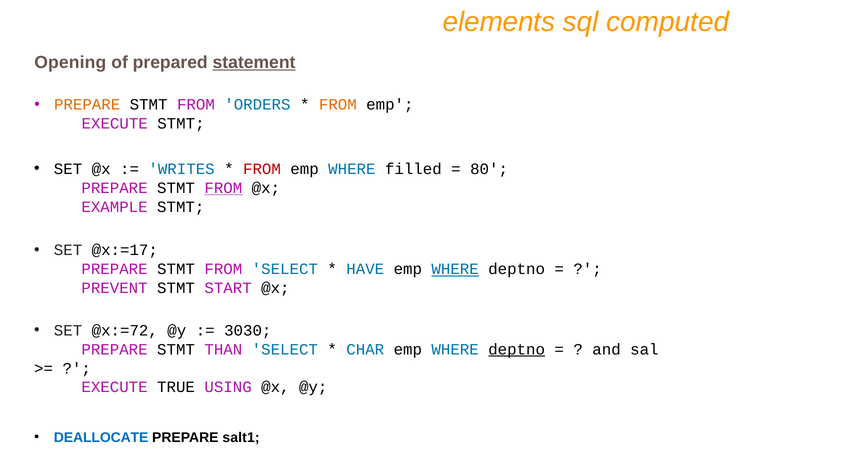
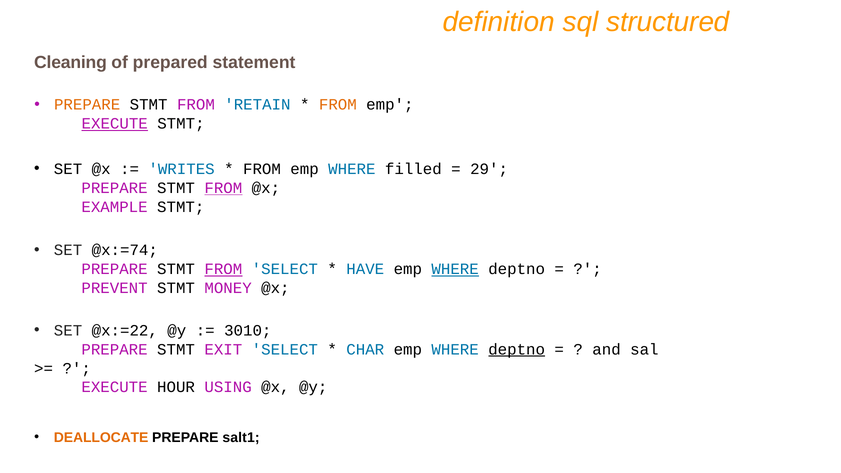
elements: elements -> definition
computed: computed -> structured
Opening: Opening -> Cleaning
statement underline: present -> none
ORDERS: ORDERS -> RETAIN
EXECUTE at (115, 124) underline: none -> present
FROM at (262, 169) colour: red -> black
80: 80 -> 29
@x:=17: @x:=17 -> @x:=74
FROM at (223, 269) underline: none -> present
START: START -> MONEY
@x:=72: @x:=72 -> @x:=22
3030: 3030 -> 3010
THAN: THAN -> EXIT
TRUE: TRUE -> HOUR
DEALLOCATE colour: blue -> orange
